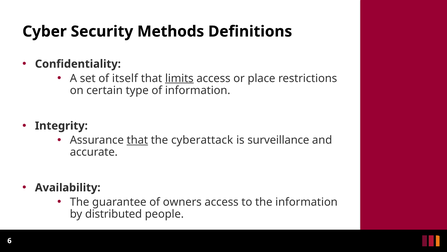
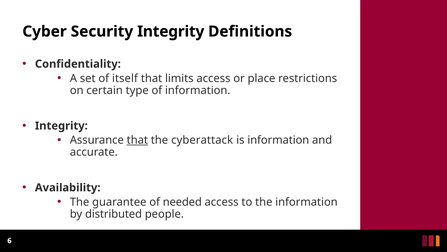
Security Methods: Methods -> Integrity
limits underline: present -> none
is surveillance: surveillance -> information
owners: owners -> needed
